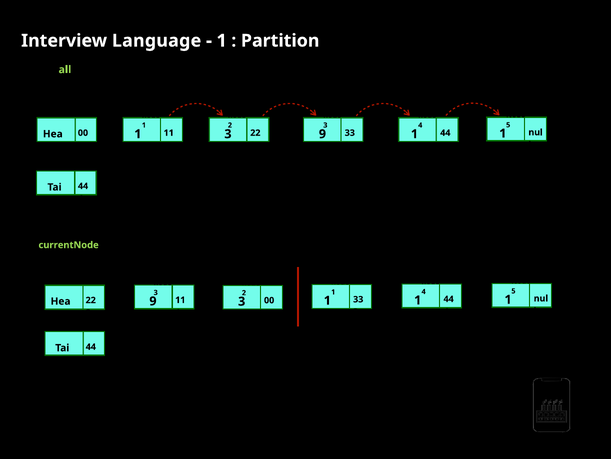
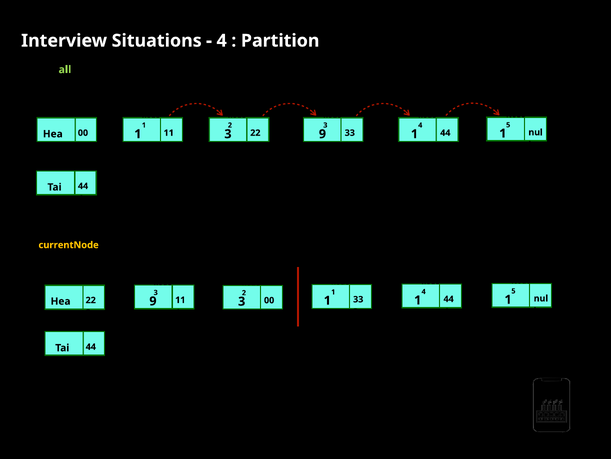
Language: Language -> Situations
1 at (222, 41): 1 -> 4
currentNode colour: light green -> yellow
